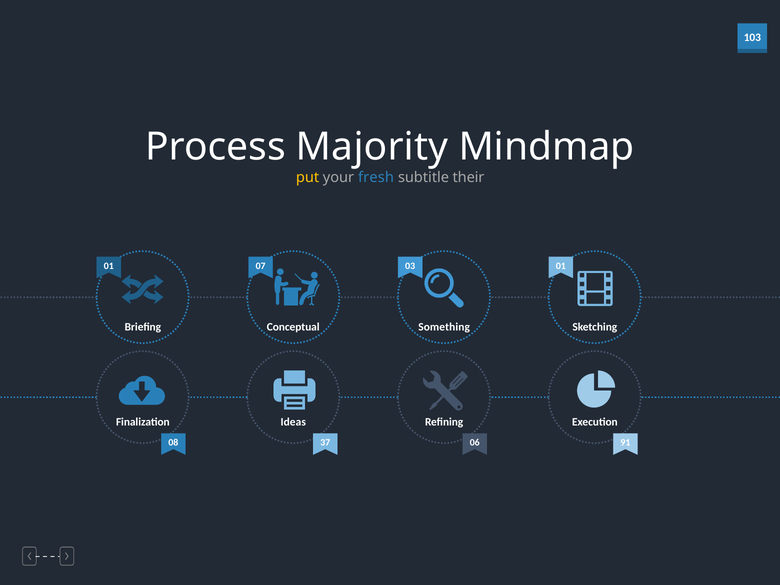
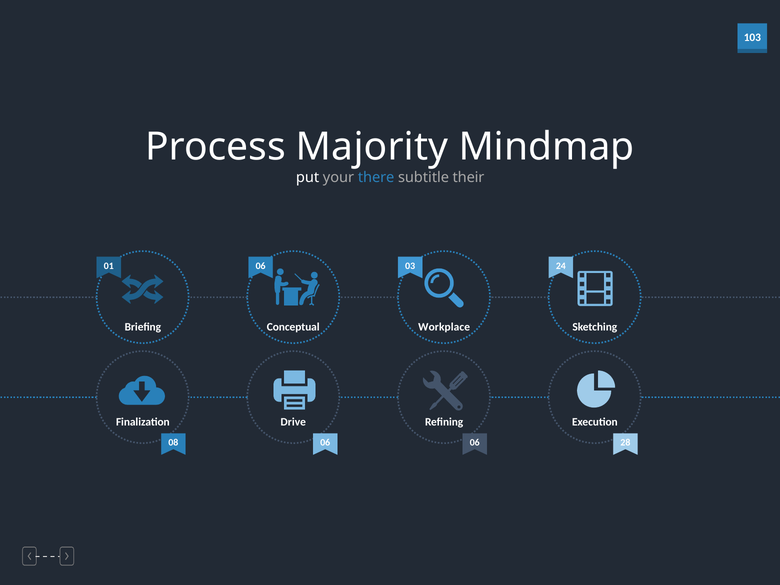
put colour: yellow -> white
fresh: fresh -> there
01 07: 07 -> 06
03 01: 01 -> 24
Something: Something -> Workplace
Ideas: Ideas -> Drive
08 37: 37 -> 06
91: 91 -> 28
